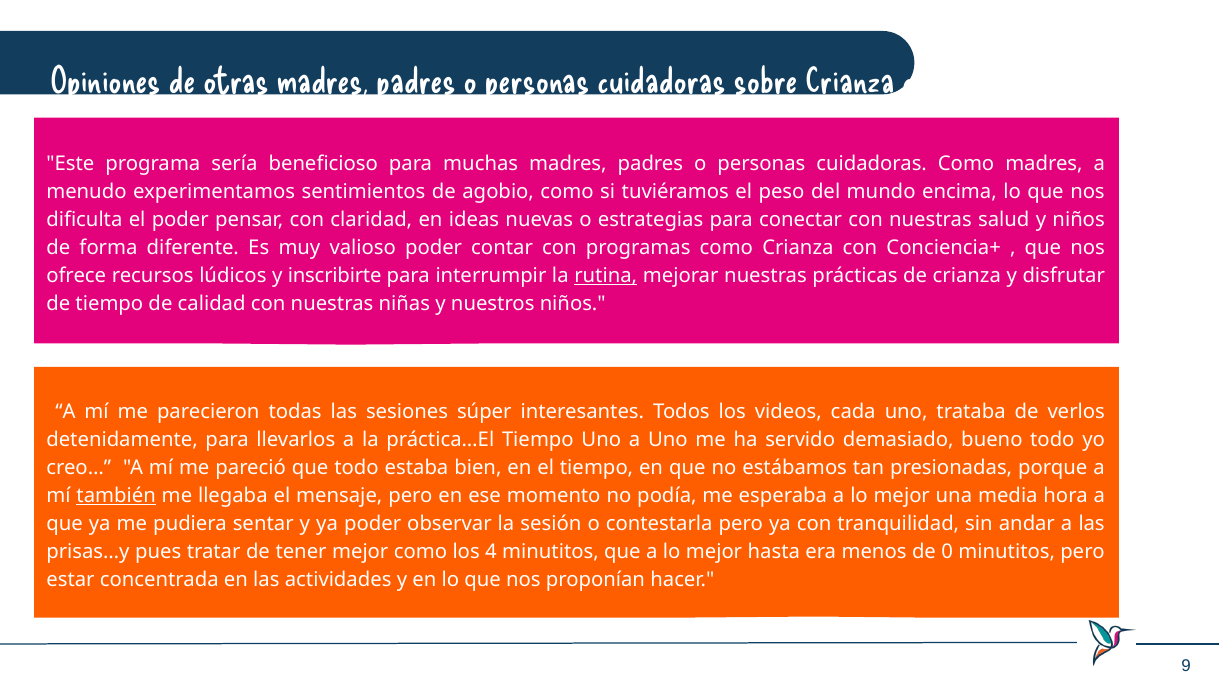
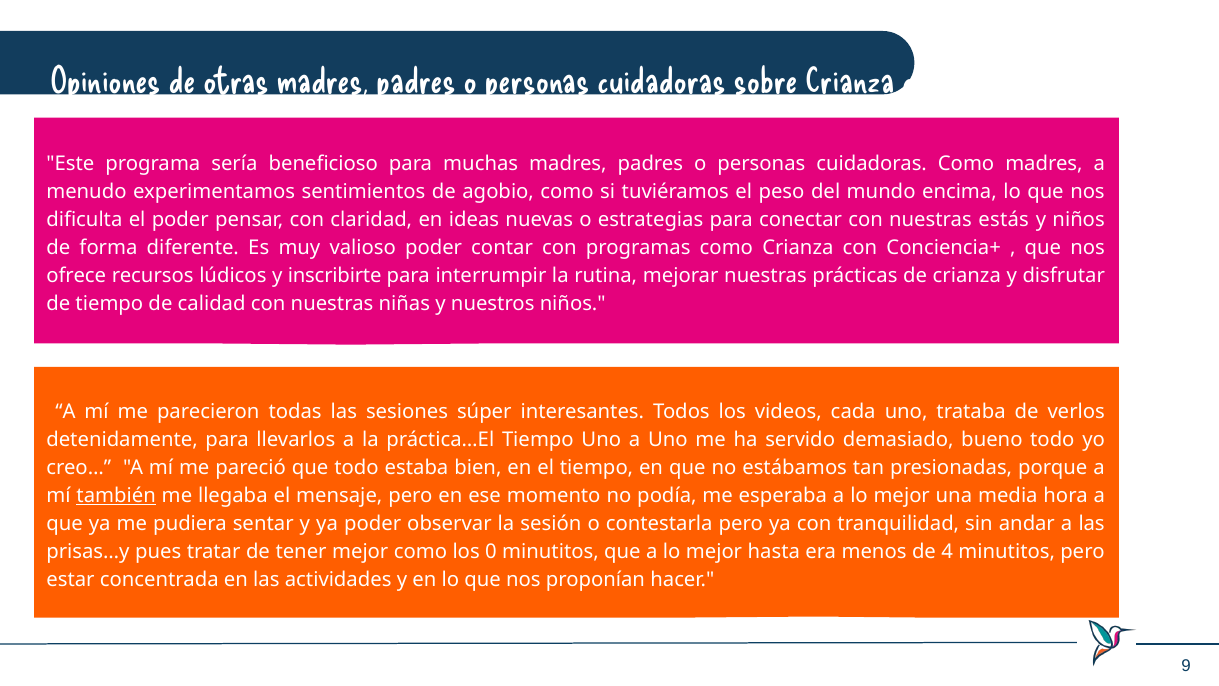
salud: salud -> estás
rutina underline: present -> none
4: 4 -> 0
0: 0 -> 4
